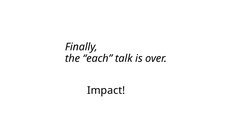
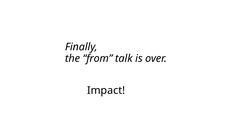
each: each -> from
